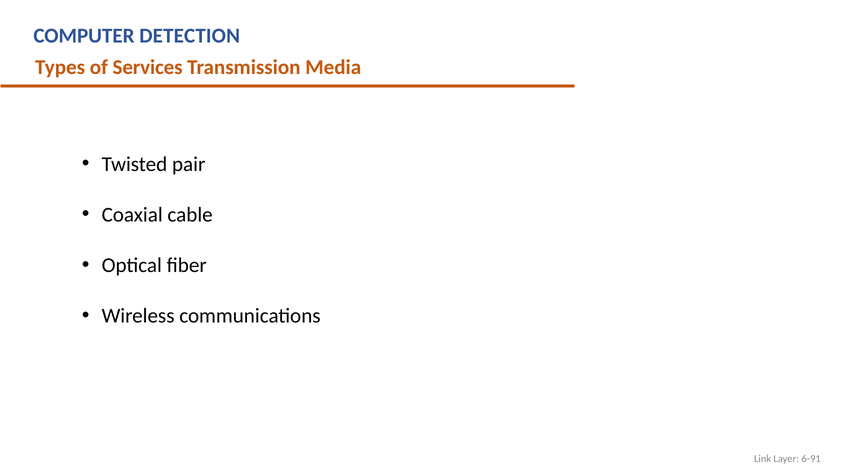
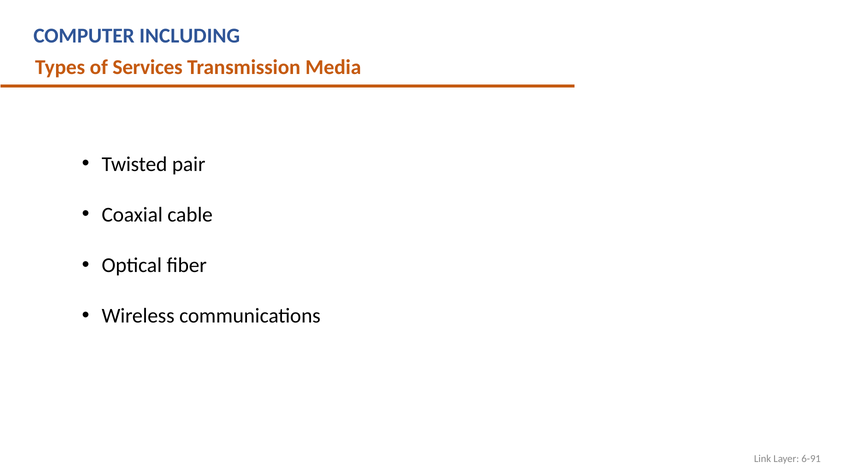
DETECTION: DETECTION -> INCLUDING
